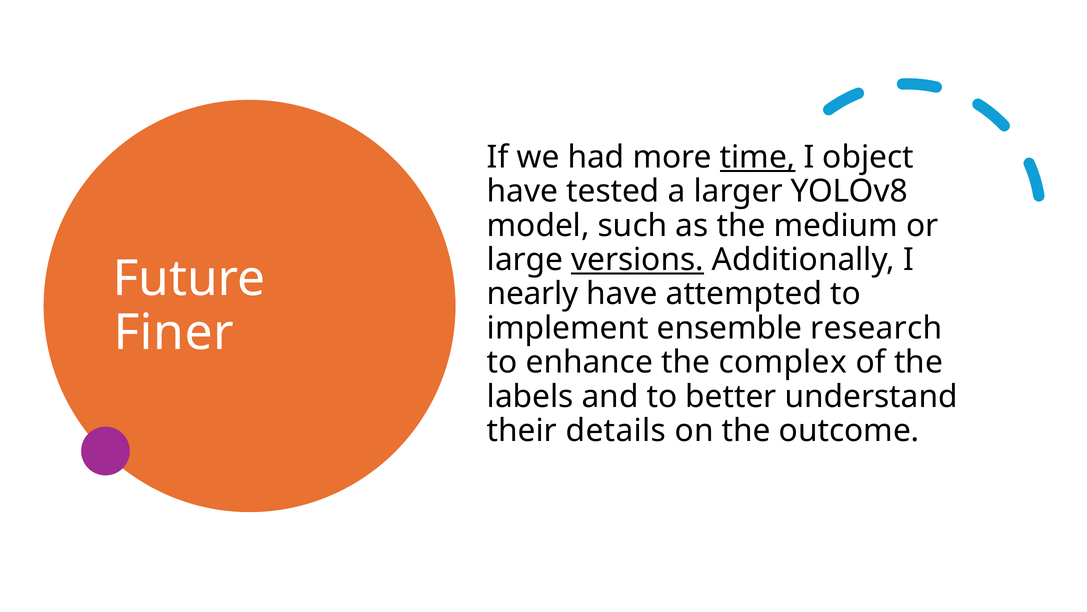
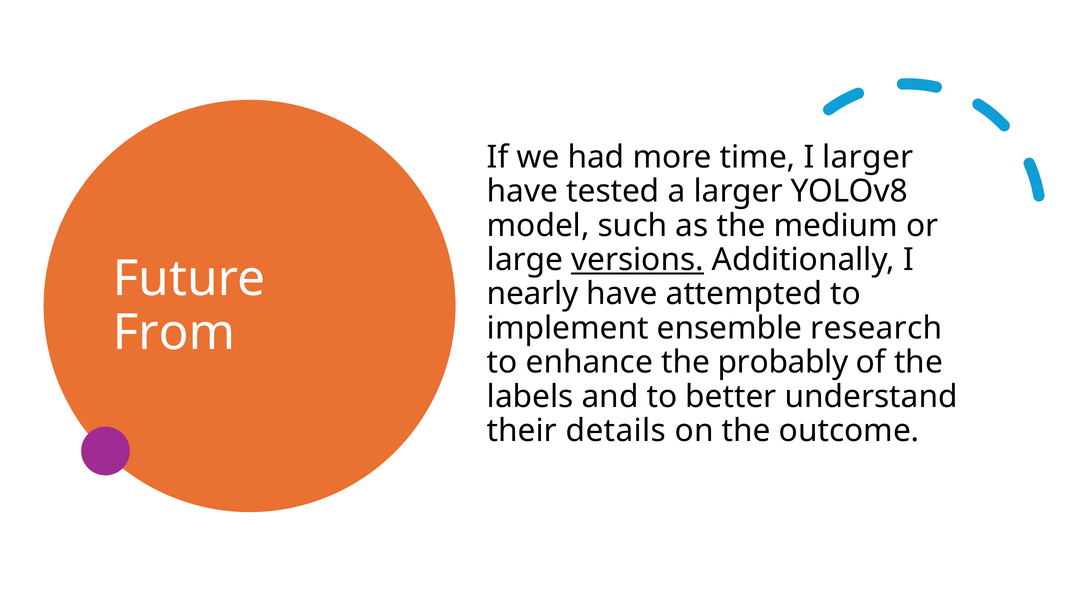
time underline: present -> none
I object: object -> larger
Finer: Finer -> From
complex: complex -> probably
